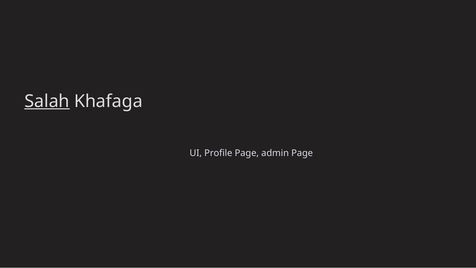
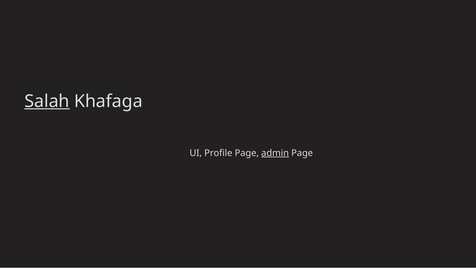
admin underline: none -> present
